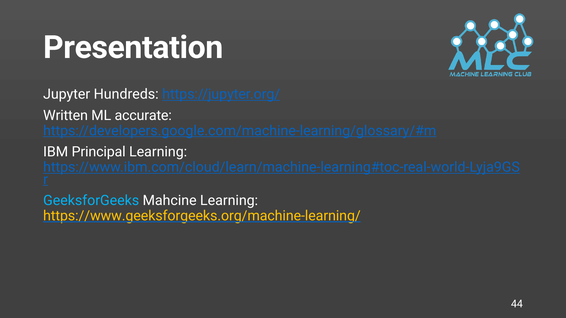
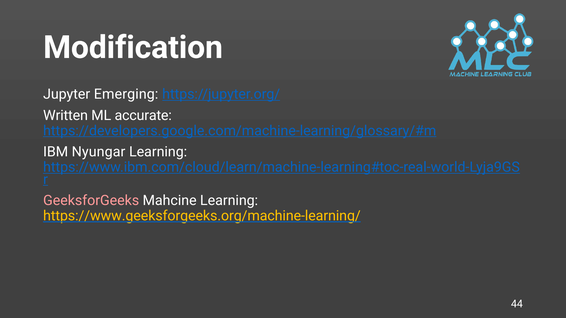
Presentation: Presentation -> Modification
Hundreds: Hundreds -> Emerging
Principal: Principal -> Nyungar
GeeksforGeeks colour: light blue -> pink
